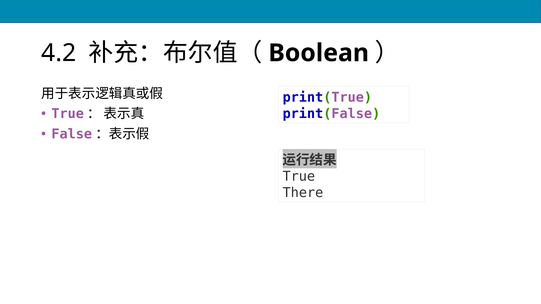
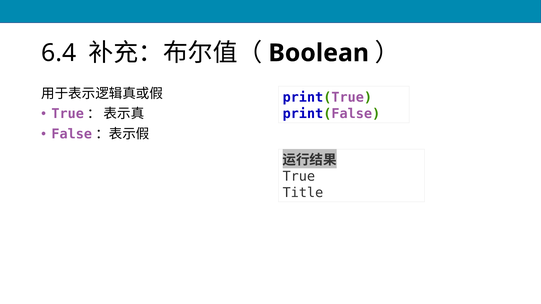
4.2: 4.2 -> 6.4
There: There -> Title
